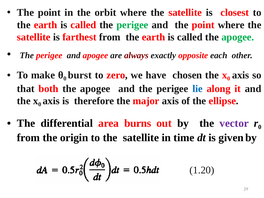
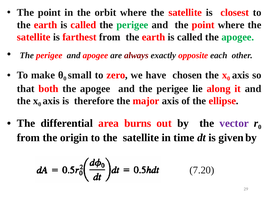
burst: burst -> small
lie colour: blue -> black
1.20: 1.20 -> 7.20
